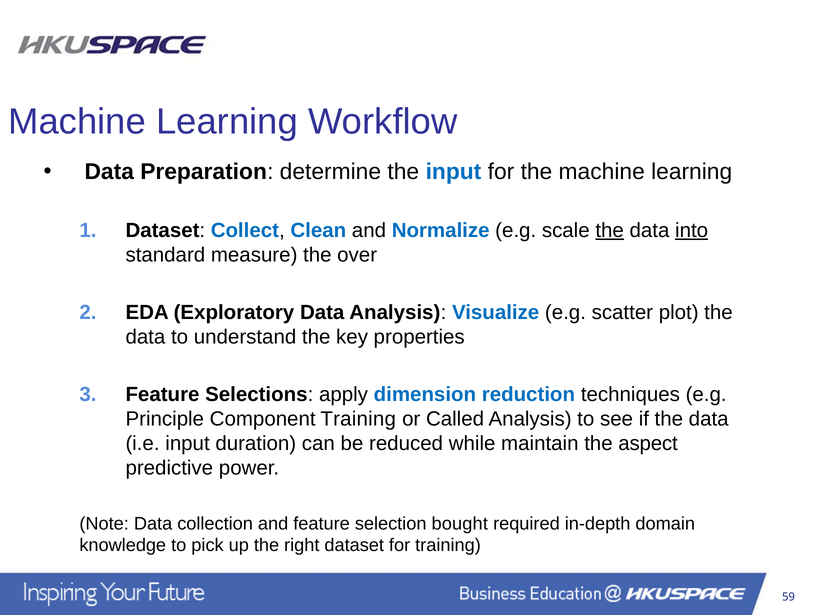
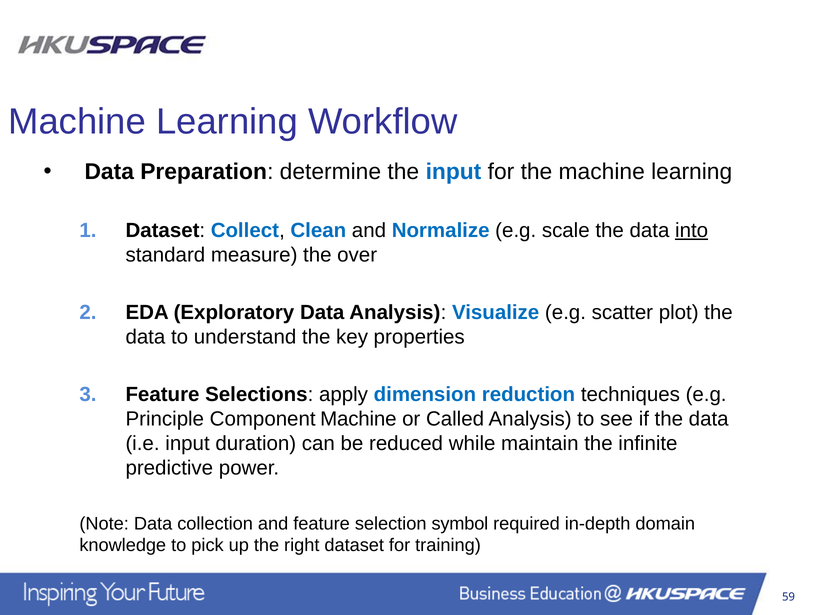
the at (610, 230) underline: present -> none
Component Training: Training -> Machine
aspect: aspect -> infinite
bought: bought -> symbol
